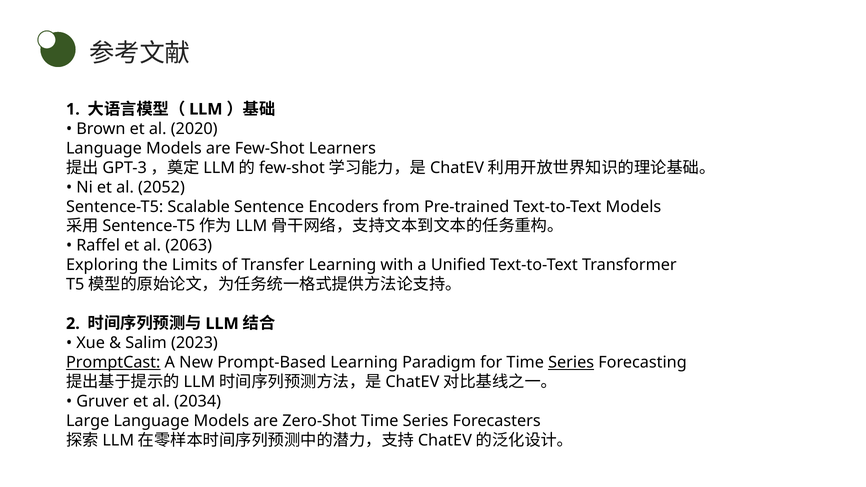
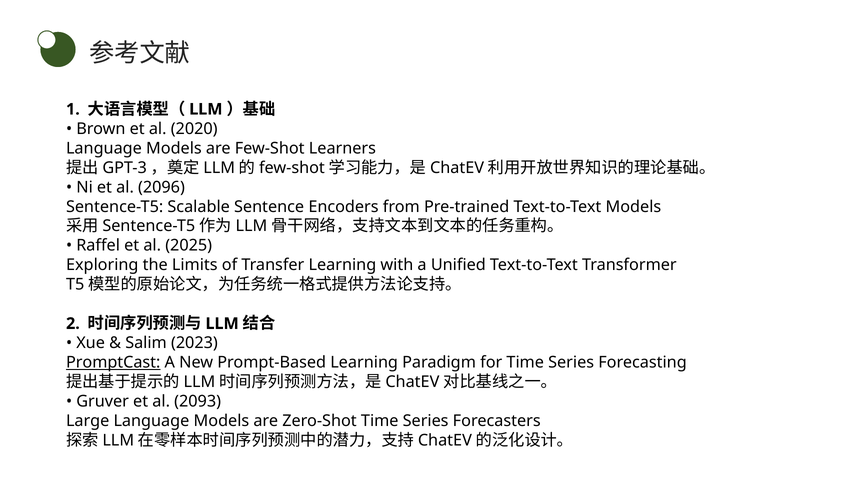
2052: 2052 -> 2096
2063: 2063 -> 2025
Series at (571, 363) underline: present -> none
2034: 2034 -> 2093
